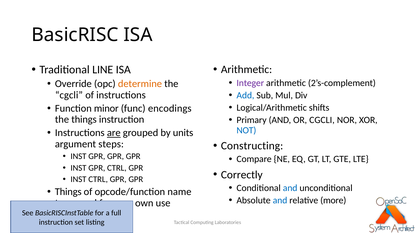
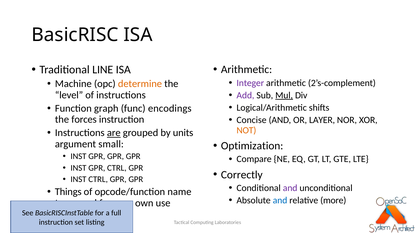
Override: Override -> Machine
Add colour: blue -> purple
Mul underline: none -> present
cgcli at (69, 95): cgcli -> level
minor: minor -> graph
Primary: Primary -> Concise
OR CGCLI: CGCLI -> LAYER
the things: things -> forces
NOT colour: blue -> orange
steps: steps -> small
Constructing: Constructing -> Optimization
and at (290, 188) colour: blue -> purple
